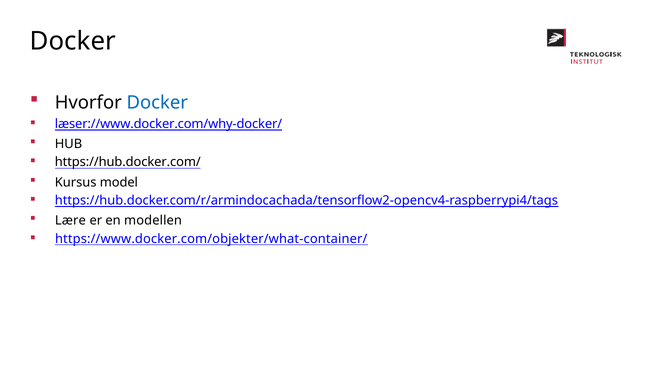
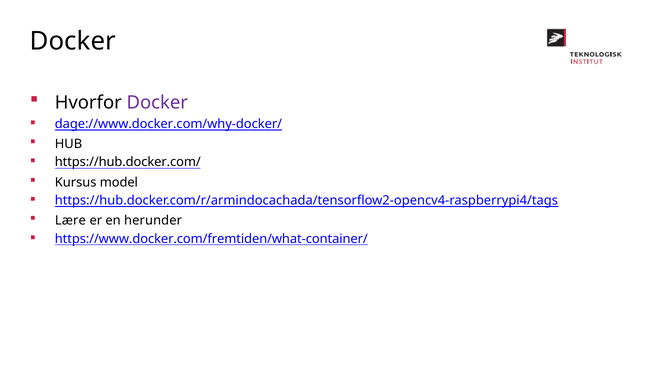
Docker at (157, 103) colour: blue -> purple
læser://www.docker.com/why-docker/: læser://www.docker.com/why-docker/ -> dage://www.docker.com/why-docker/
modellen: modellen -> herunder
https://www.docker.com/objekter/what-container/: https://www.docker.com/objekter/what-container/ -> https://www.docker.com/fremtiden/what-container/
